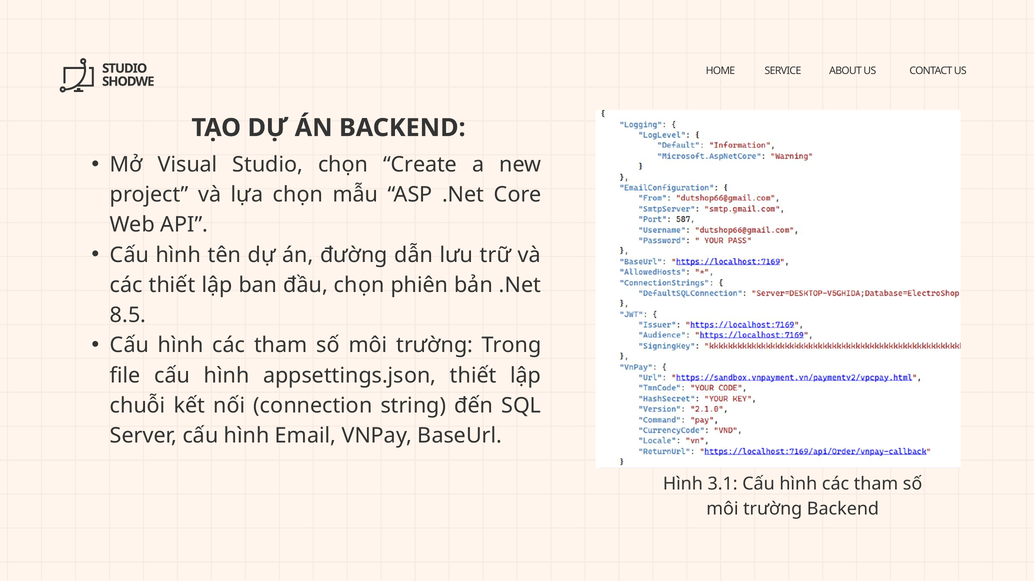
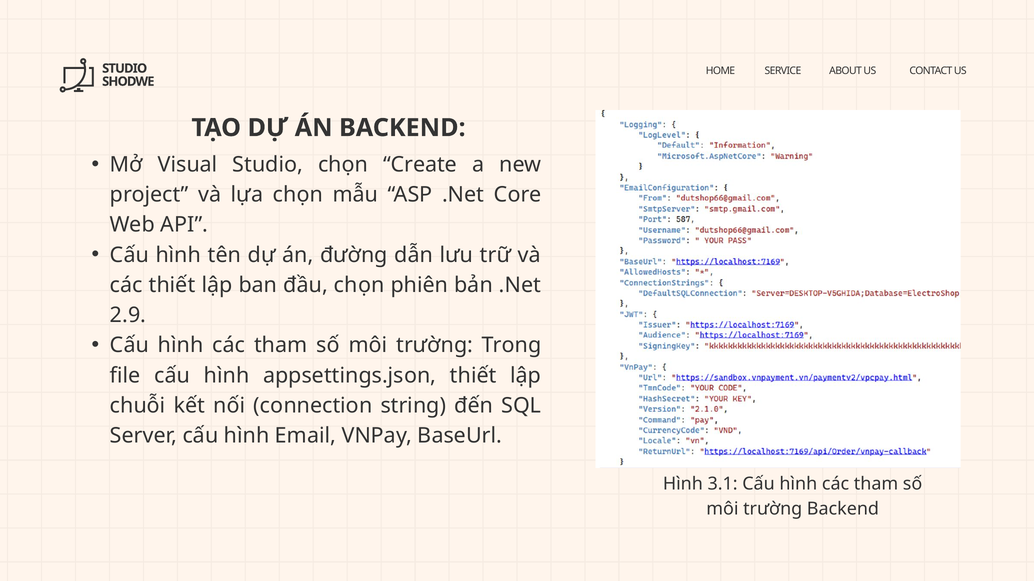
8.5: 8.5 -> 2.9
